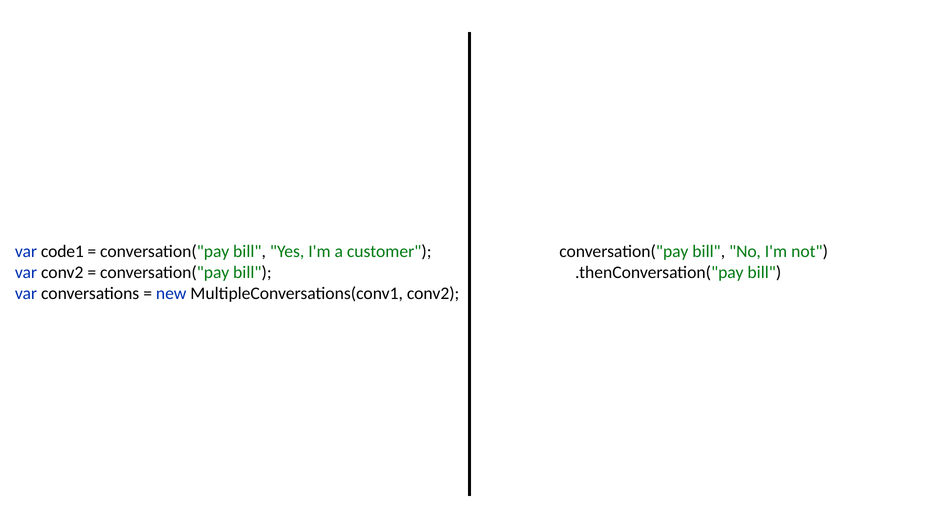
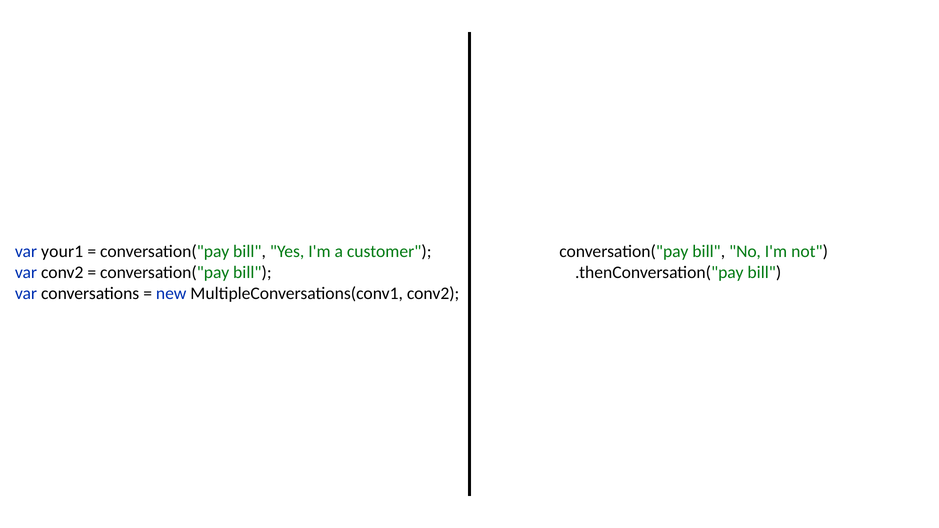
code1: code1 -> your1
